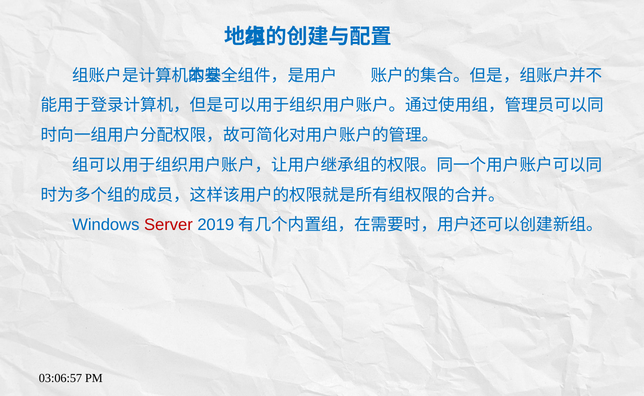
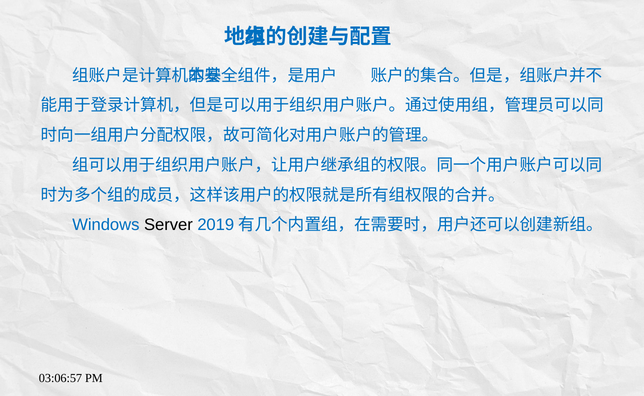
Server colour: red -> black
